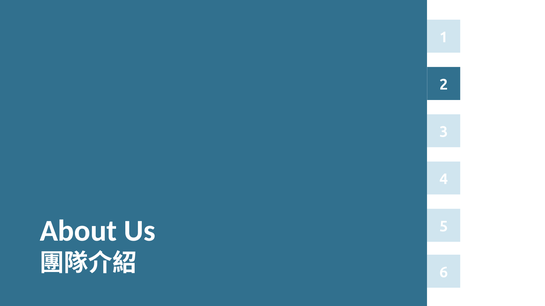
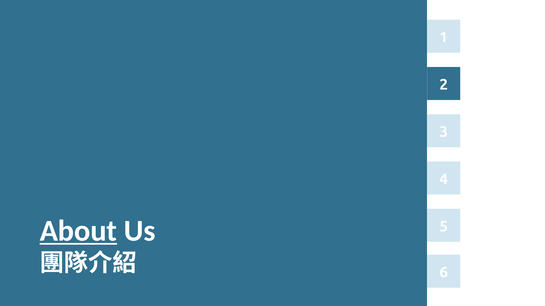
About underline: none -> present
